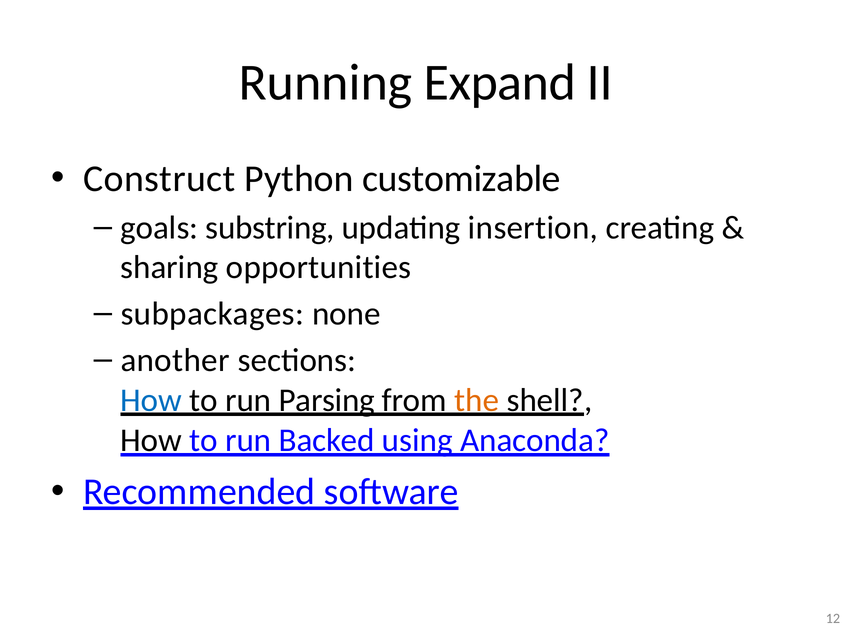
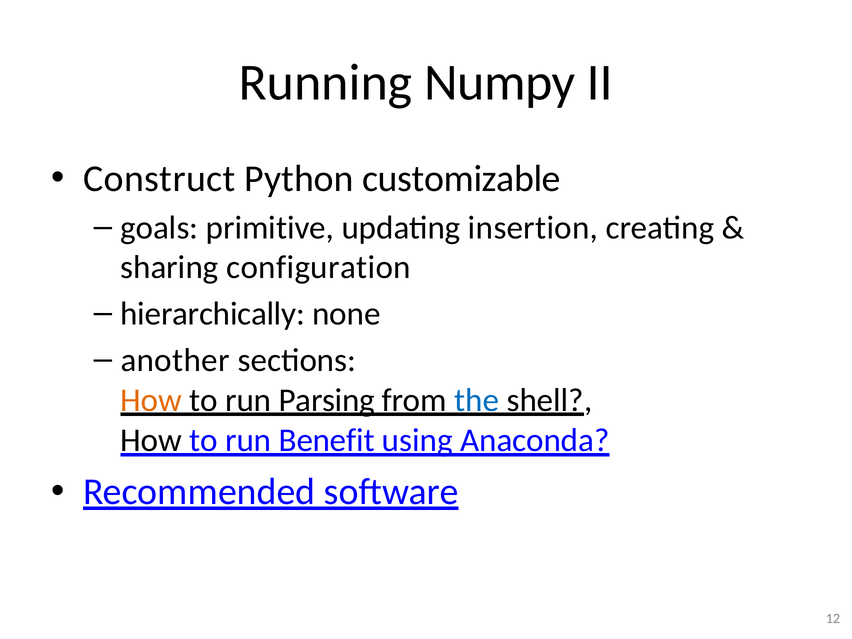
Expand: Expand -> Numpy
substring: substring -> primitive
opportunities: opportunities -> configuration
subpackages: subpackages -> hierarchically
How at (151, 400) colour: blue -> orange
the colour: orange -> blue
Backed: Backed -> Benefit
